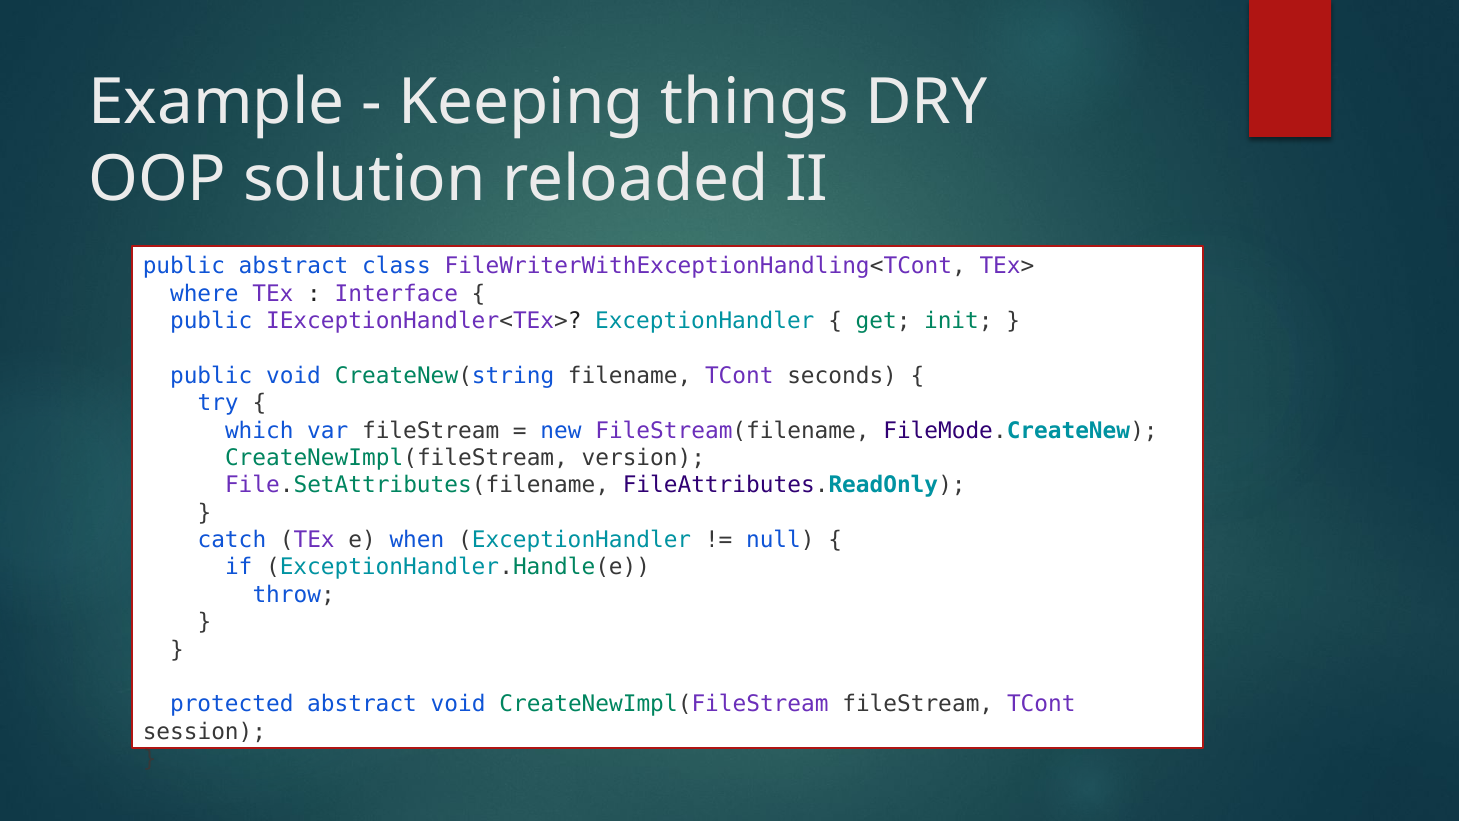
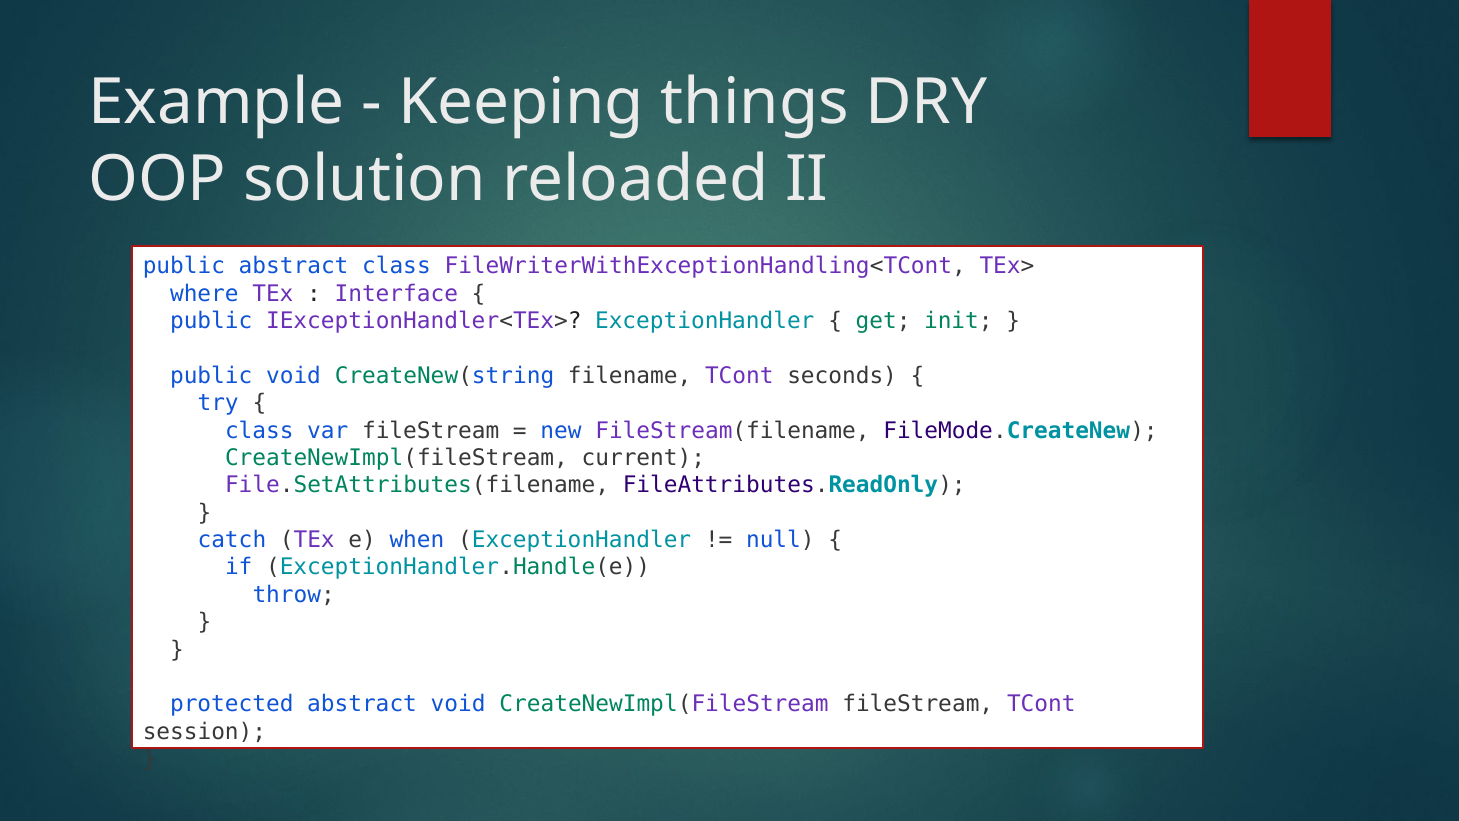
which at (259, 430): which -> class
version: version -> current
